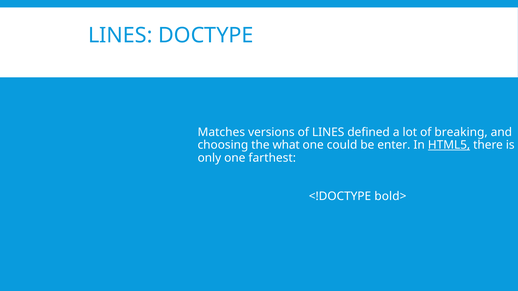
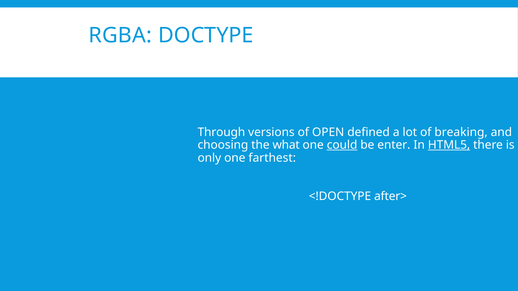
LINES at (120, 35): LINES -> RGBA
Matches: Matches -> Through
of LINES: LINES -> OPEN
could underline: none -> present
bold>: bold> -> after>
